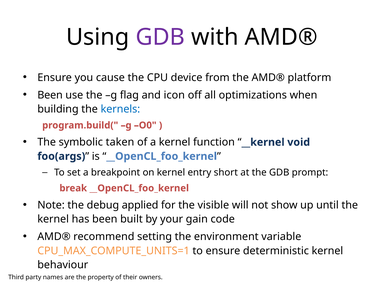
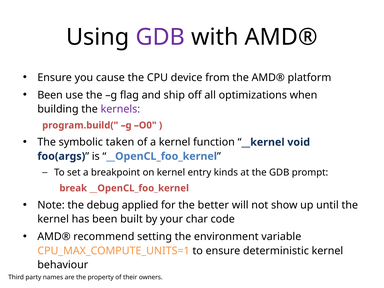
icon: icon -> ship
kernels colour: blue -> purple
short: short -> kinds
visible: visible -> better
gain: gain -> char
